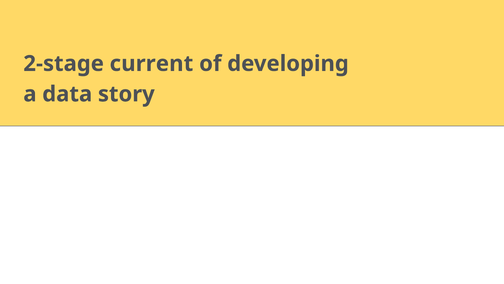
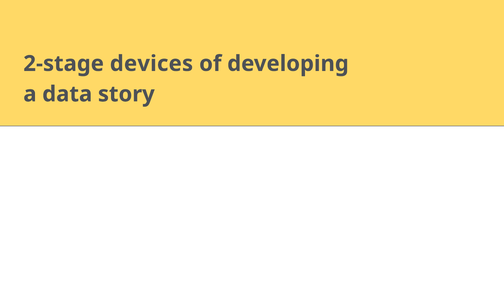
current: current -> devices
